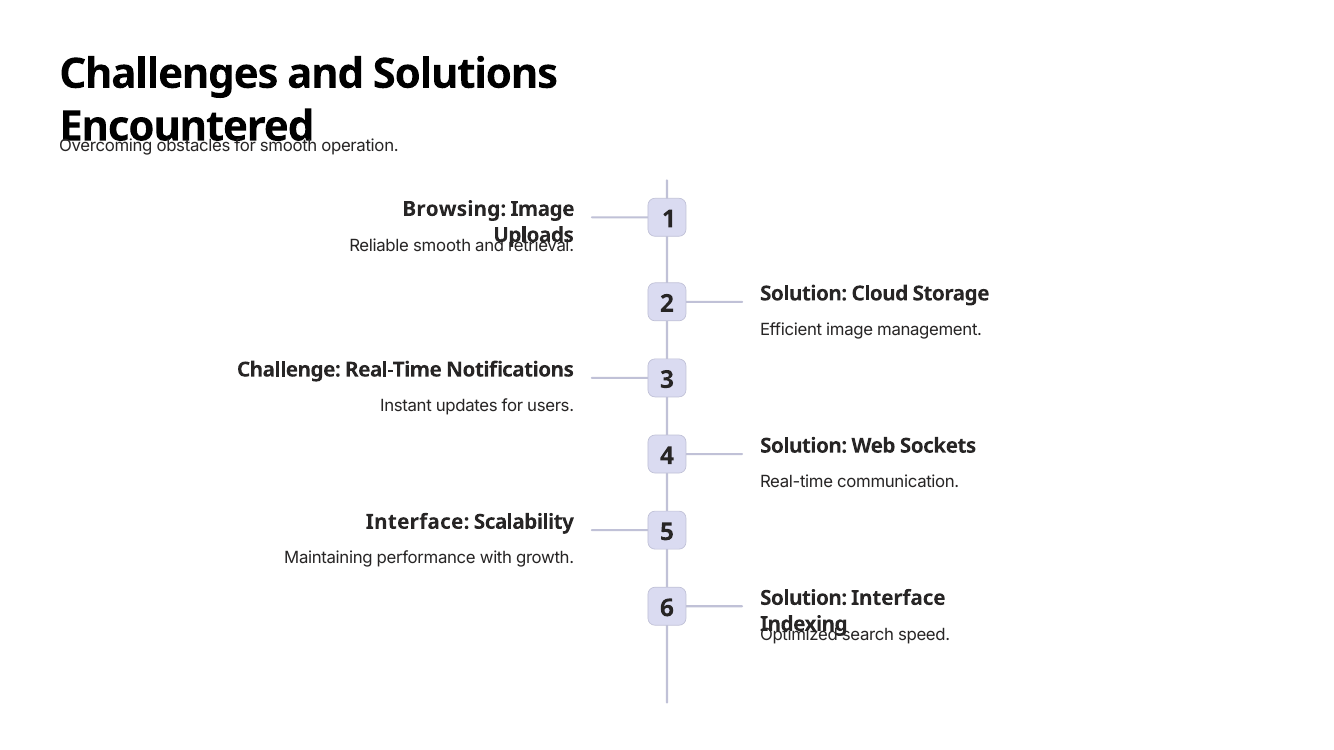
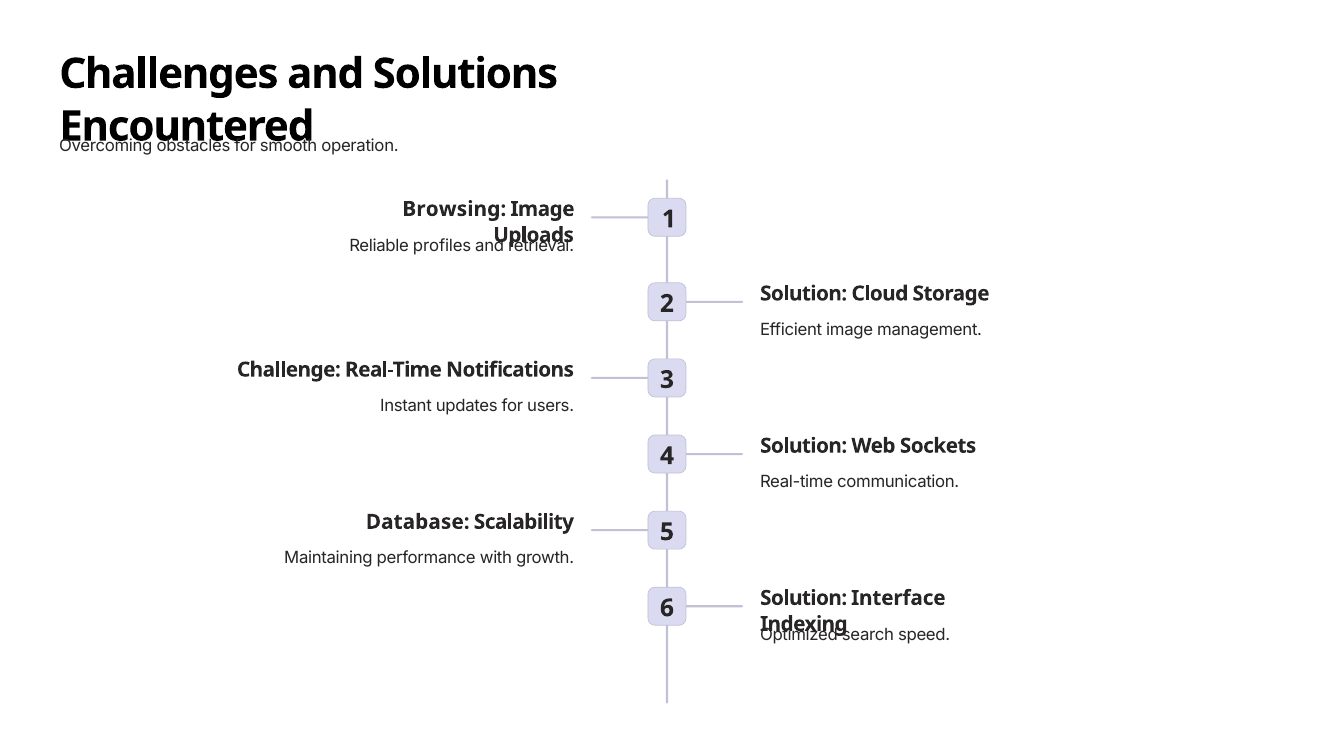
Reliable smooth: smooth -> profiles
Interface at (418, 522): Interface -> Database
